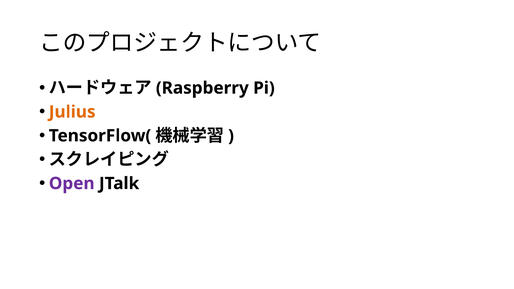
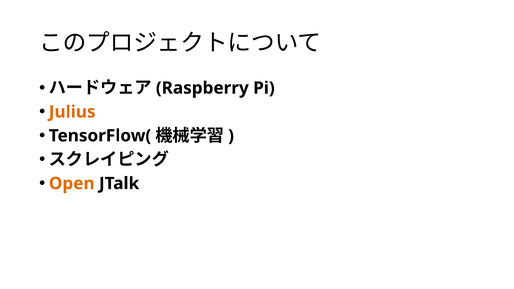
Open colour: purple -> orange
